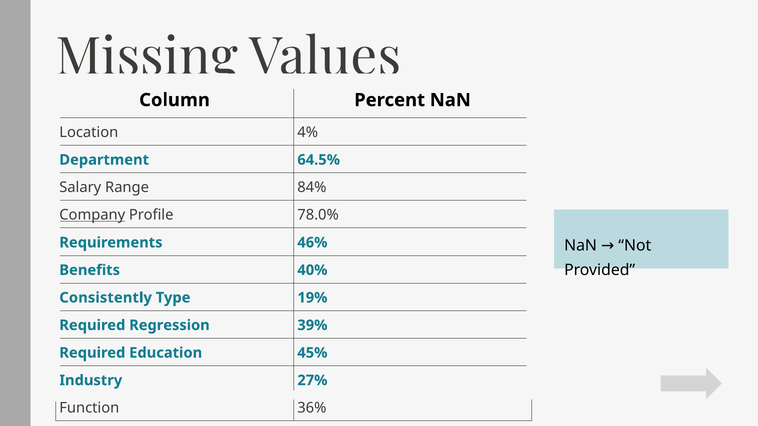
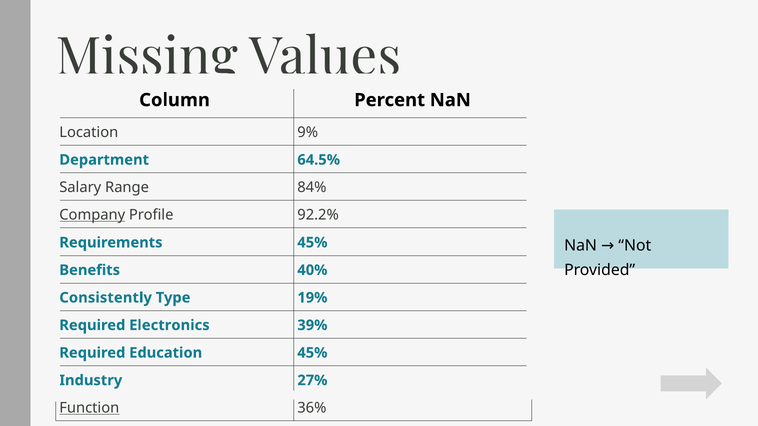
4%: 4% -> 9%
78.0%: 78.0% -> 92.2%
Requirements 46%: 46% -> 45%
Regression: Regression -> Electronics
Function underline: none -> present
